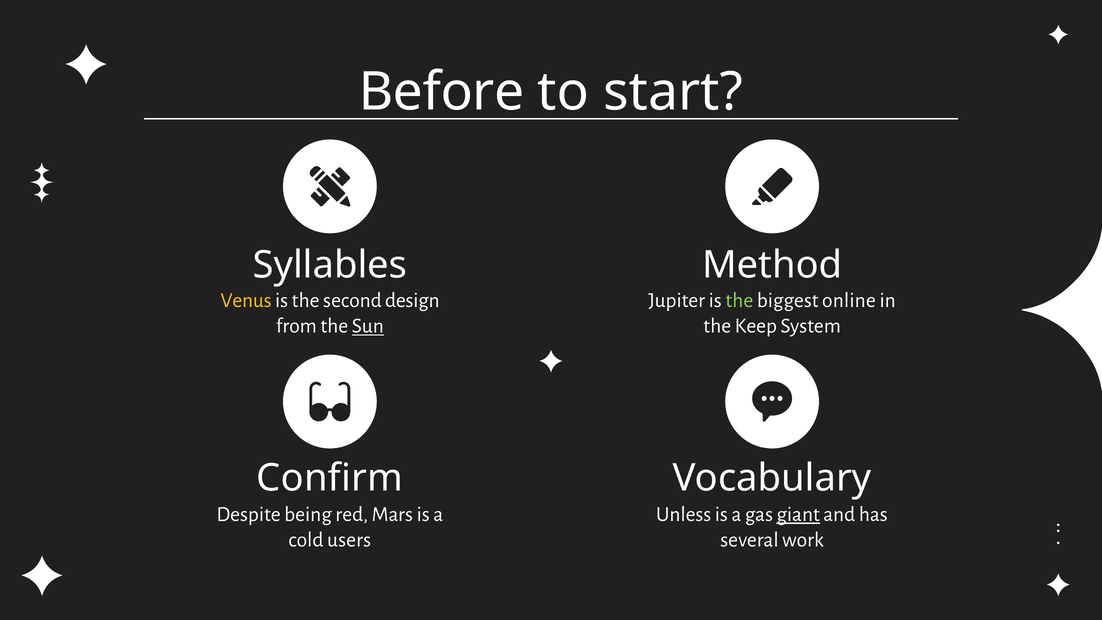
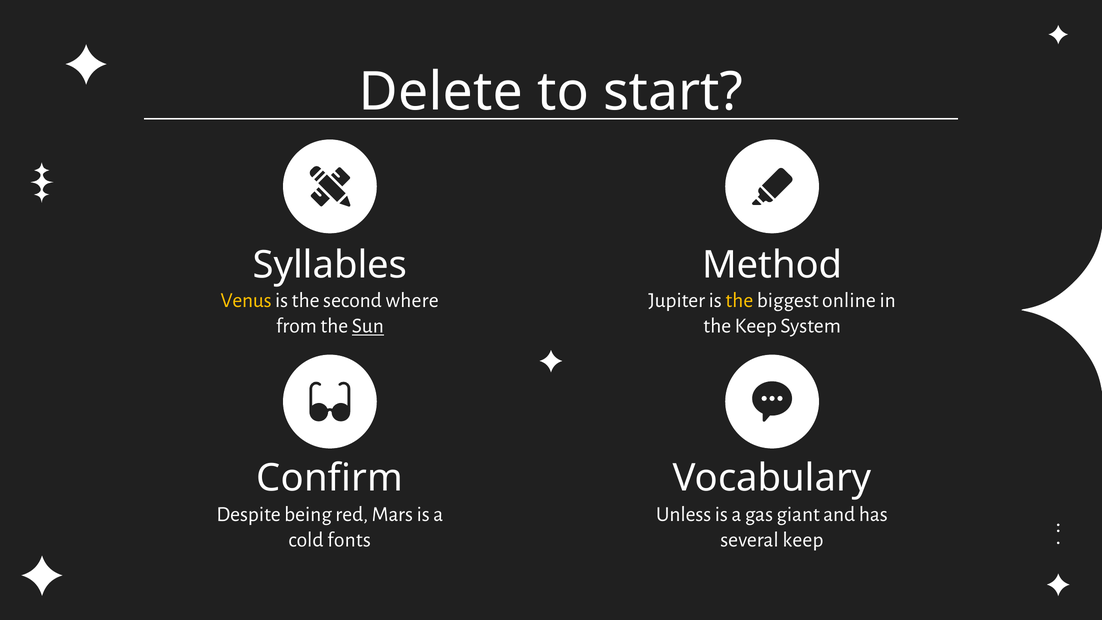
Before: Before -> Delete
design: design -> where
the at (739, 300) colour: light green -> yellow
giant underline: present -> none
users: users -> fonts
several work: work -> keep
